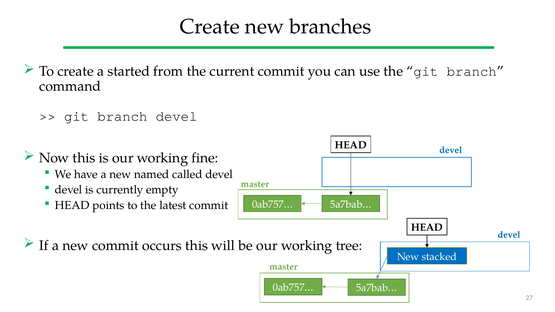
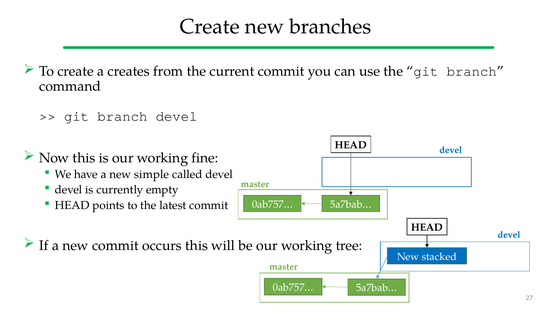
started: started -> creates
named: named -> simple
